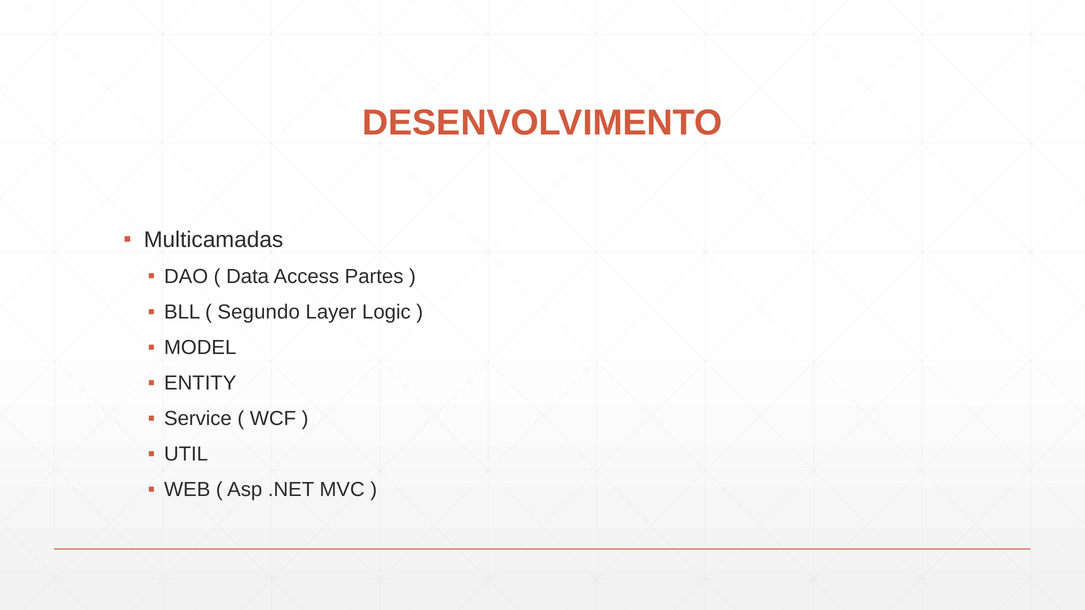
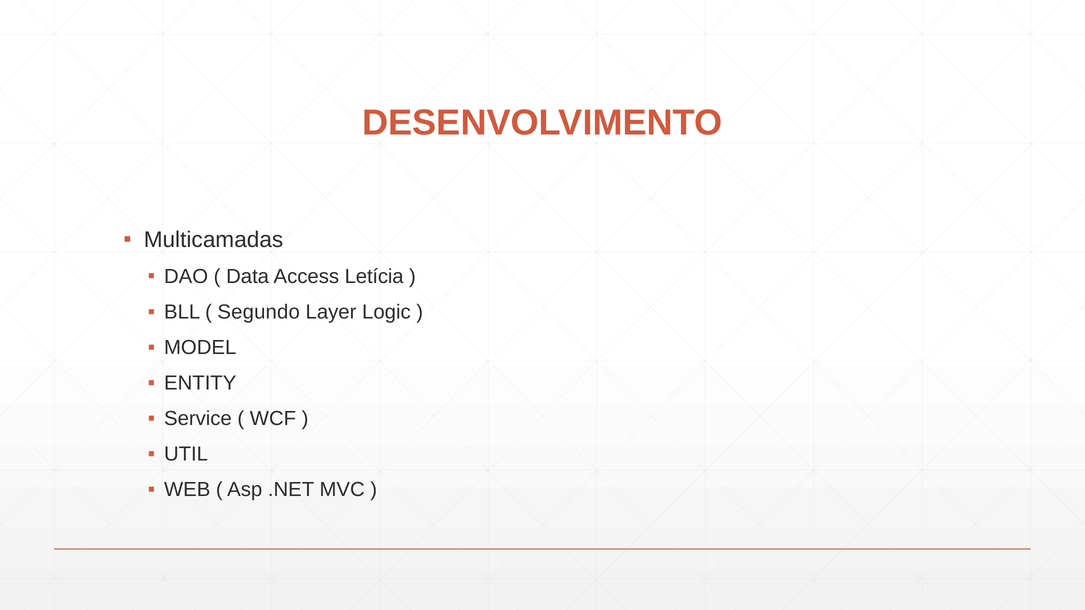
Partes: Partes -> Letícia
